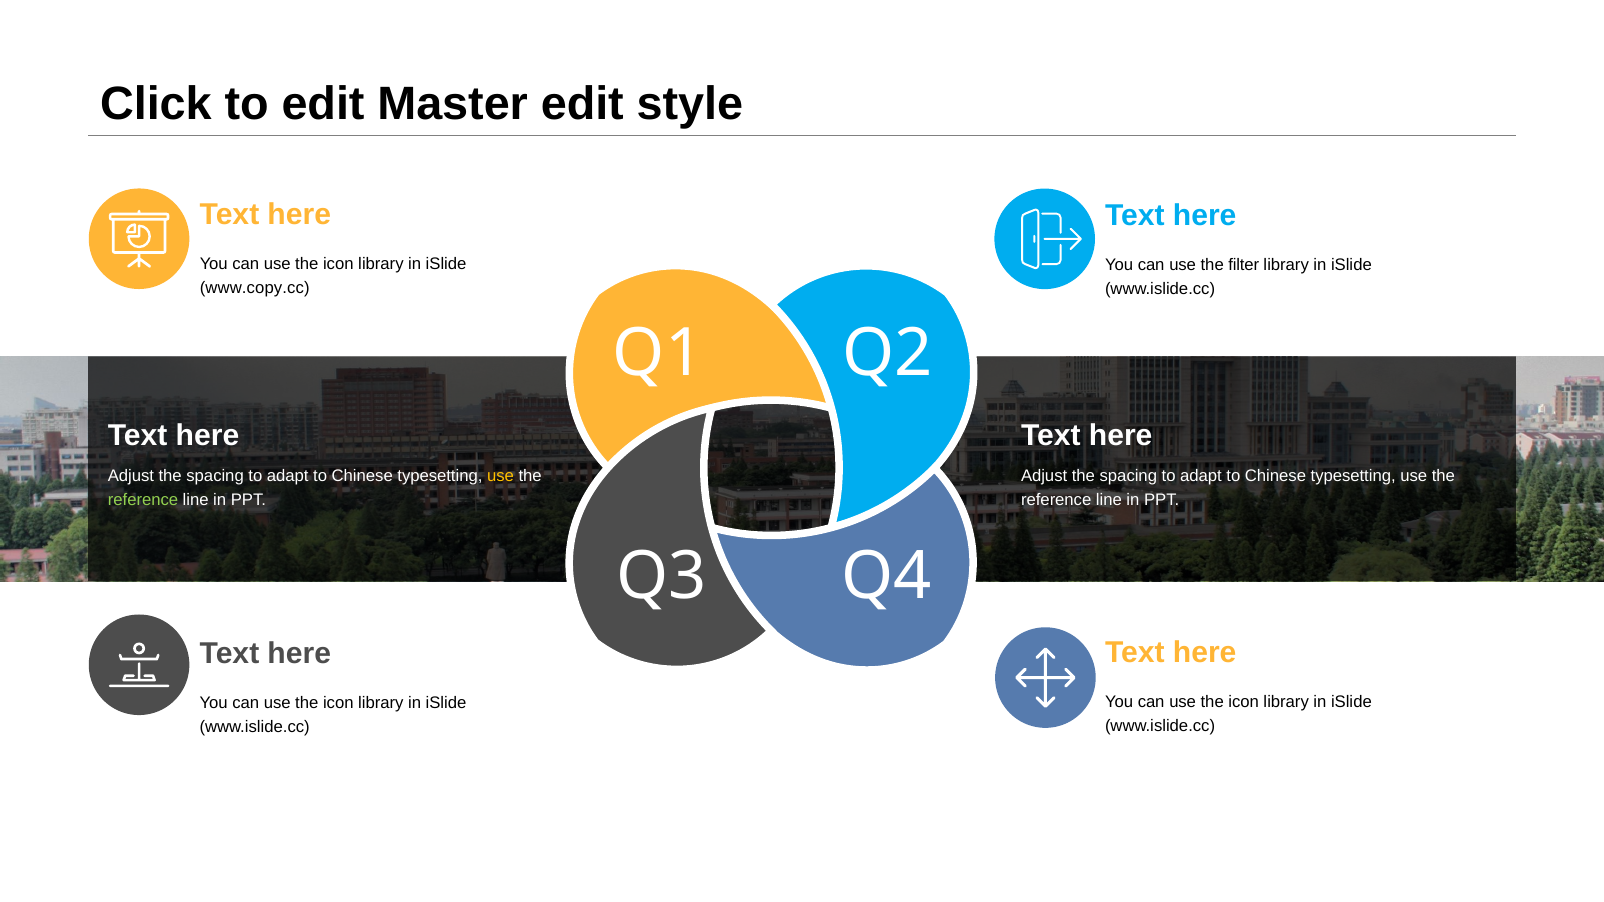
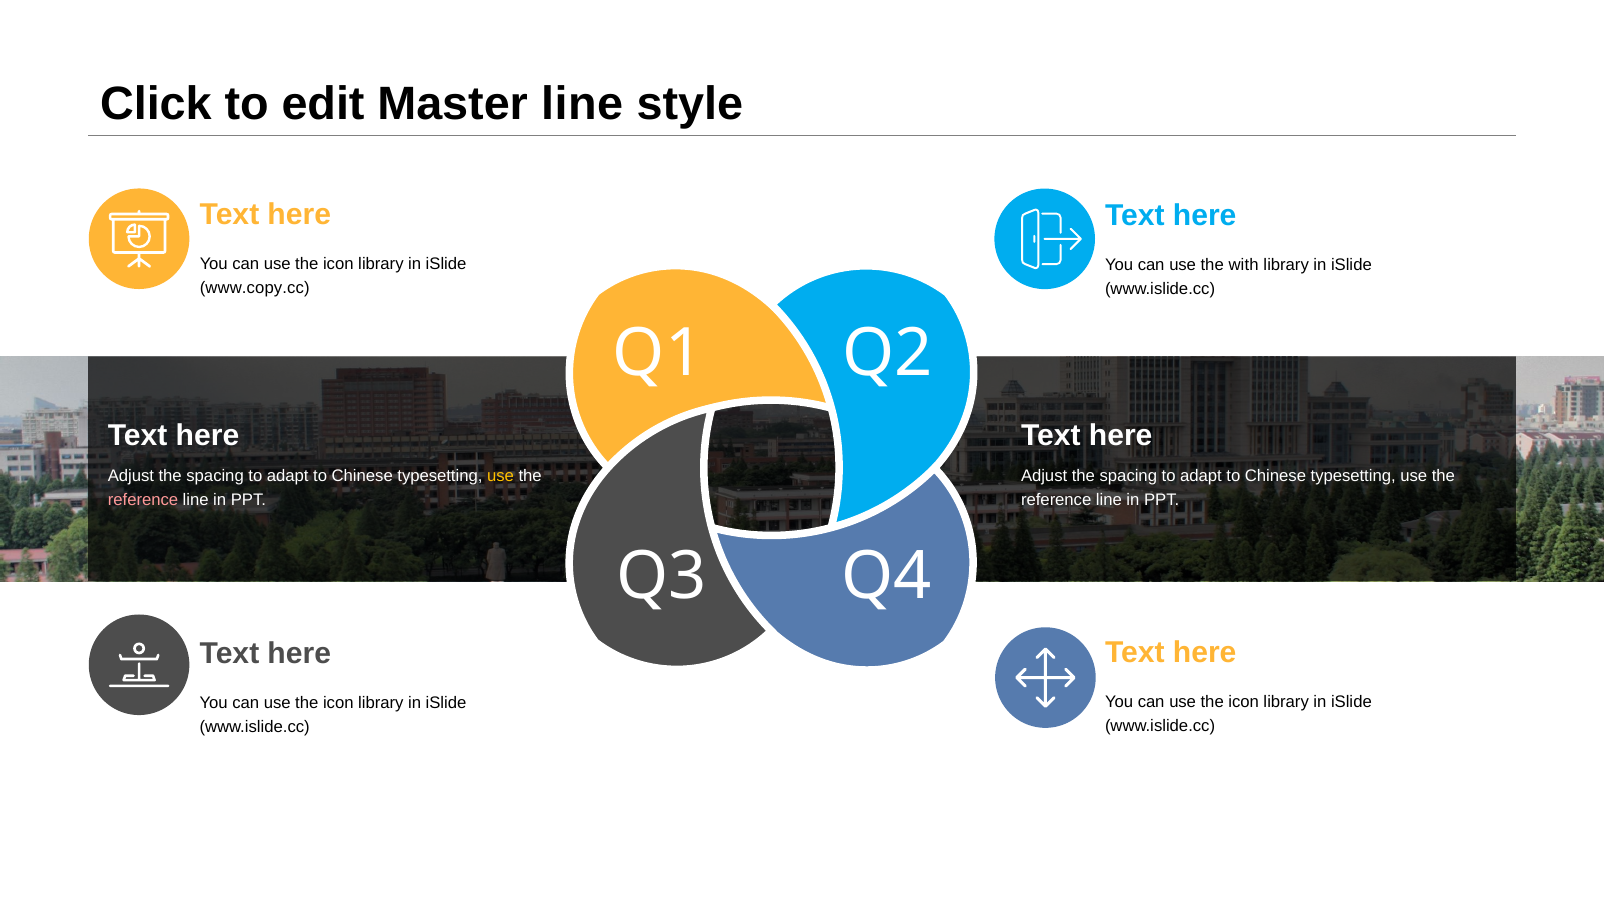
Master edit: edit -> line
filter: filter -> with
reference at (143, 500) colour: light green -> pink
